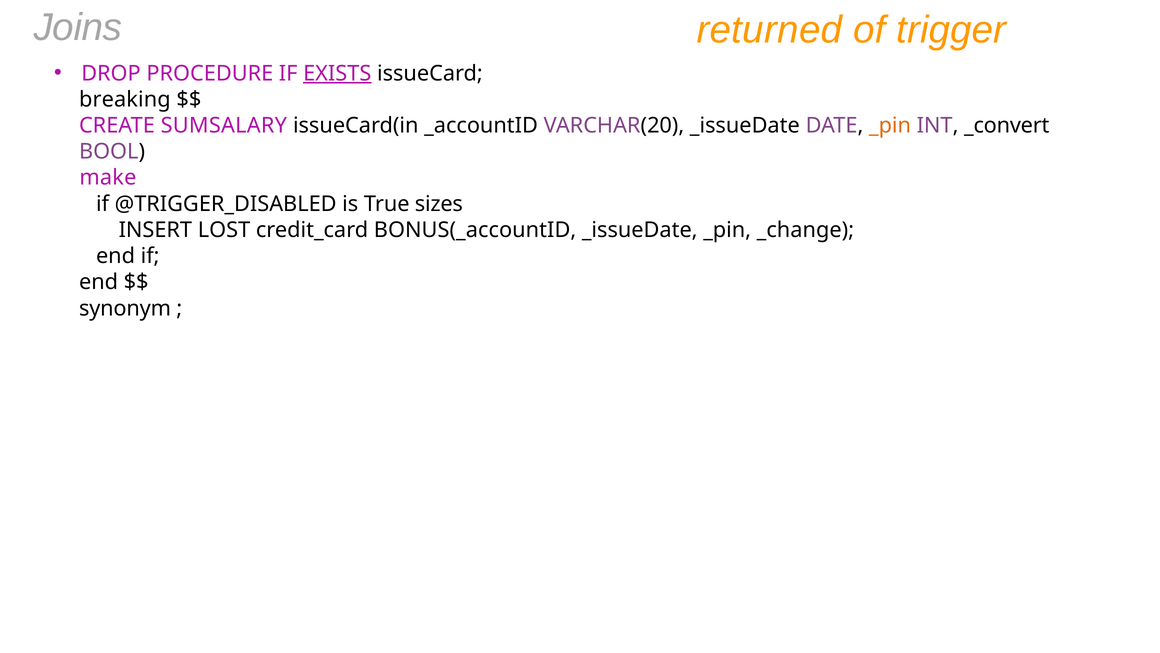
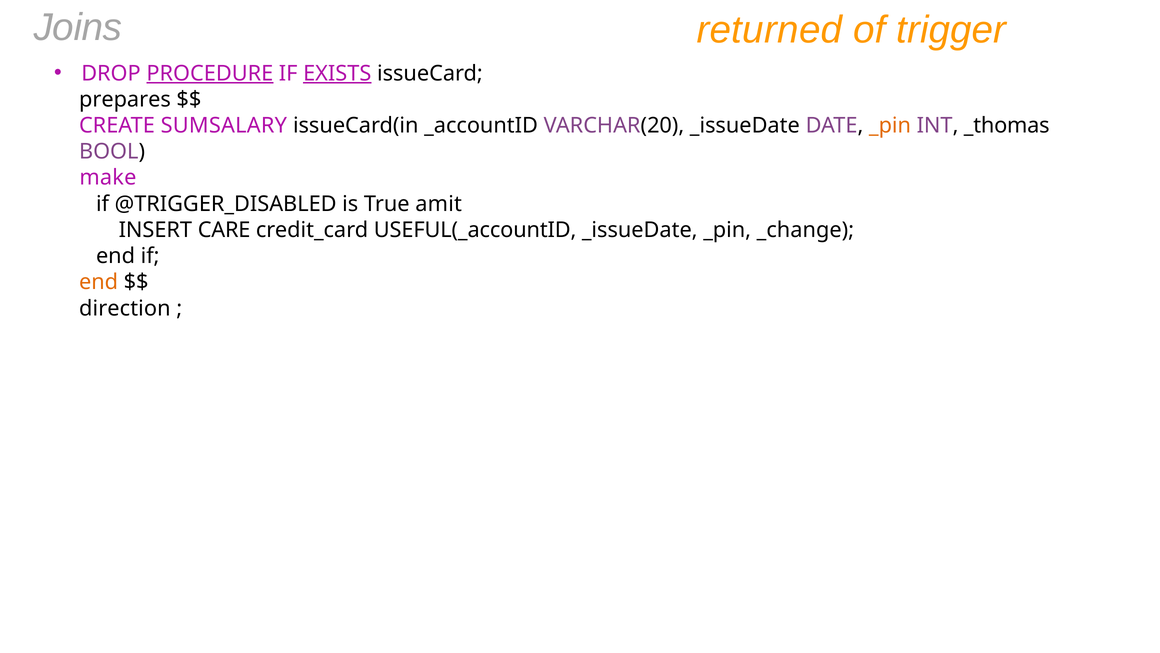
PROCEDURE underline: none -> present
breaking: breaking -> prepares
_convert: _convert -> _thomas
sizes: sizes -> amit
LOST: LOST -> CARE
BONUS(_accountID: BONUS(_accountID -> USEFUL(_accountID
end at (99, 282) colour: black -> orange
synonym: synonym -> direction
